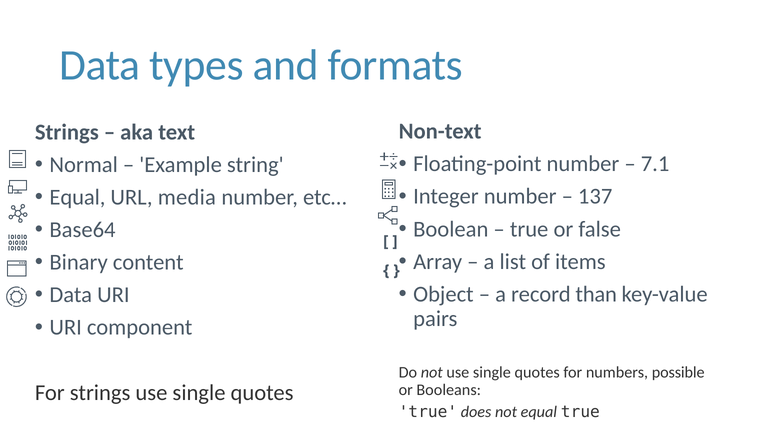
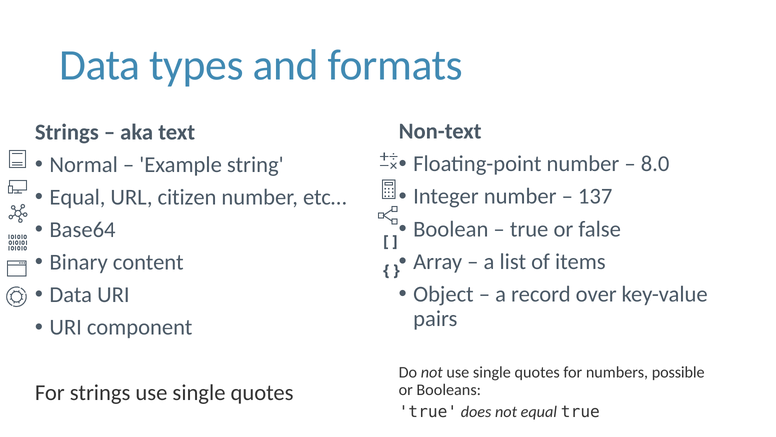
7.1: 7.1 -> 8.0
media: media -> citizen
than: than -> over
